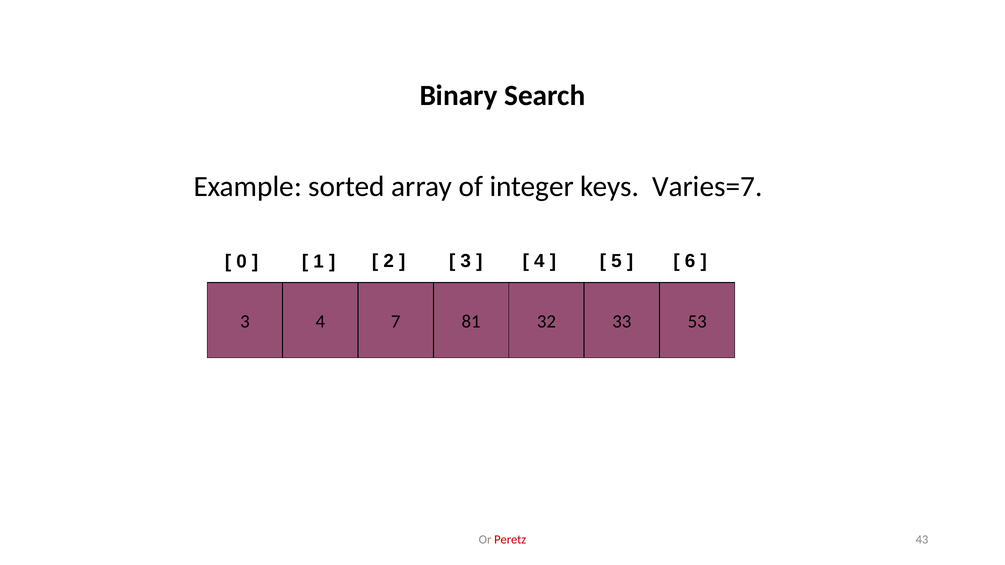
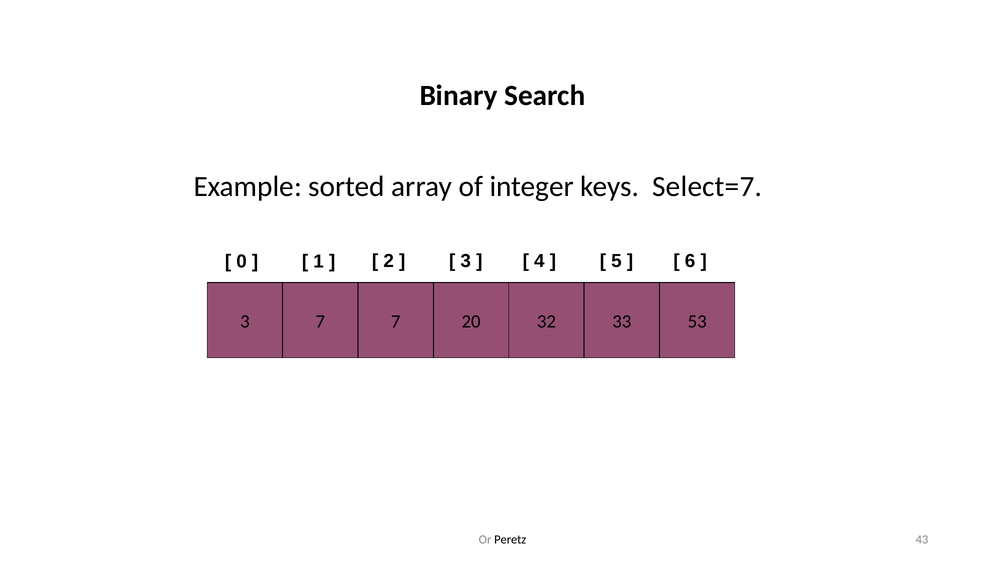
Varies=7: Varies=7 -> Select=7
3 4: 4 -> 7
81: 81 -> 20
Peretz colour: red -> black
